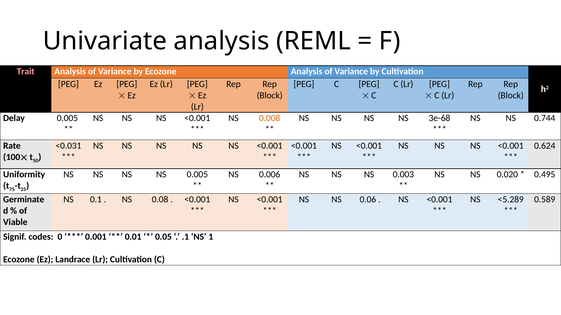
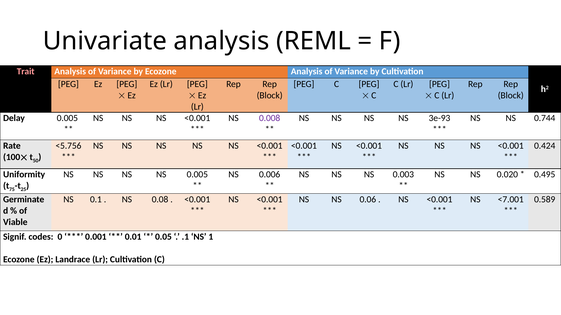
0.008 colour: orange -> purple
3e-68: 3e-68 -> 3e-93
<0.031: <0.031 -> <5.756
0.624: 0.624 -> 0.424
<5.289: <5.289 -> <7.001
